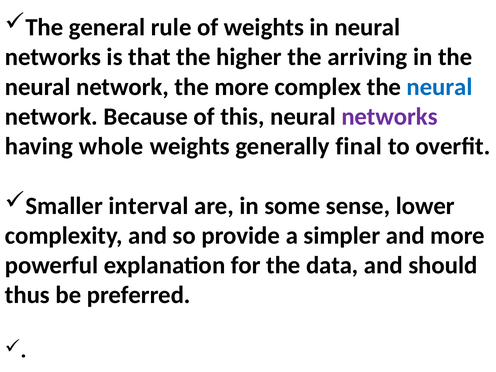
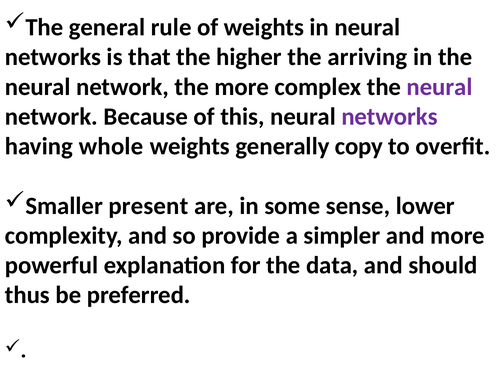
neural at (440, 87) colour: blue -> purple
final: final -> copy
interval: interval -> present
